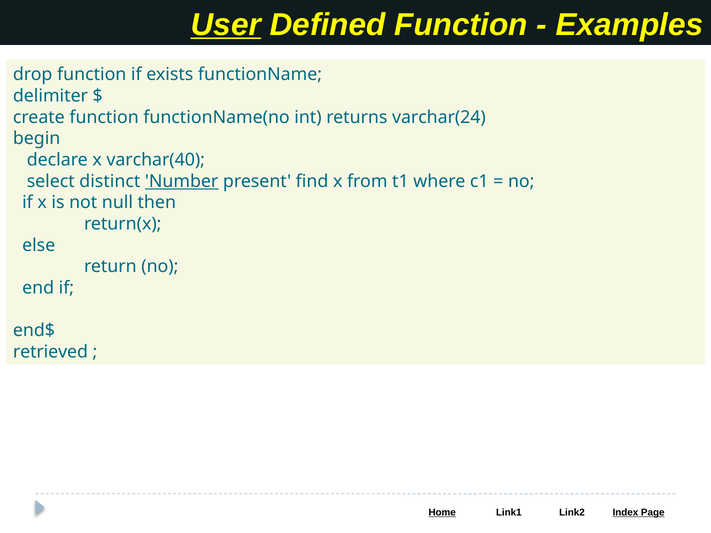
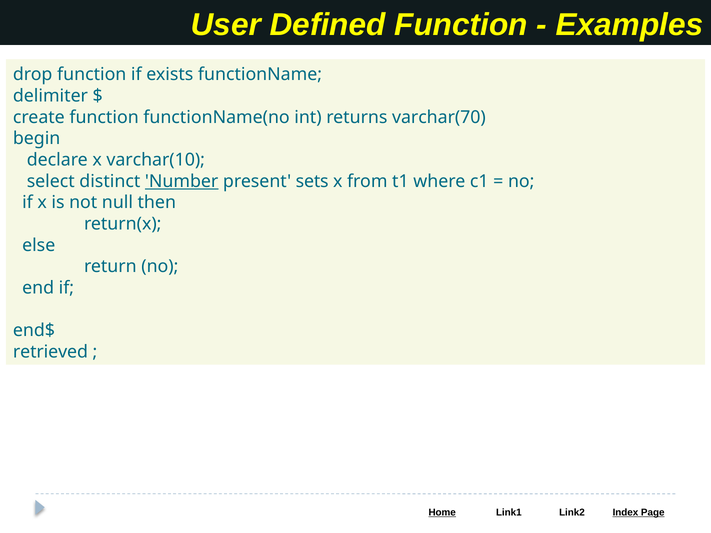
User underline: present -> none
varchar(24: varchar(24 -> varchar(70
varchar(40: varchar(40 -> varchar(10
find: find -> sets
